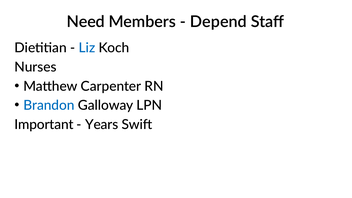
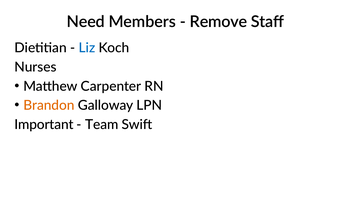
Depend: Depend -> Remove
Brandon colour: blue -> orange
Years: Years -> Team
